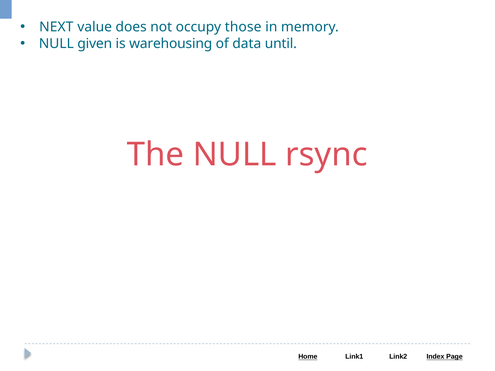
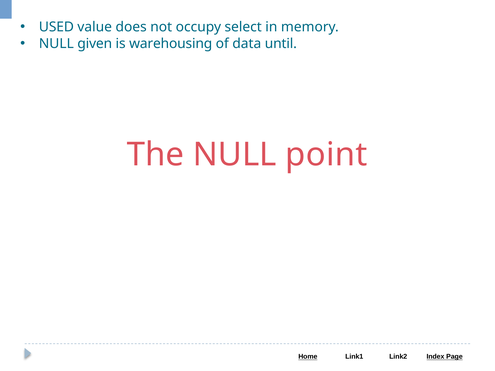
NEXT: NEXT -> USED
those: those -> select
rsync: rsync -> point
